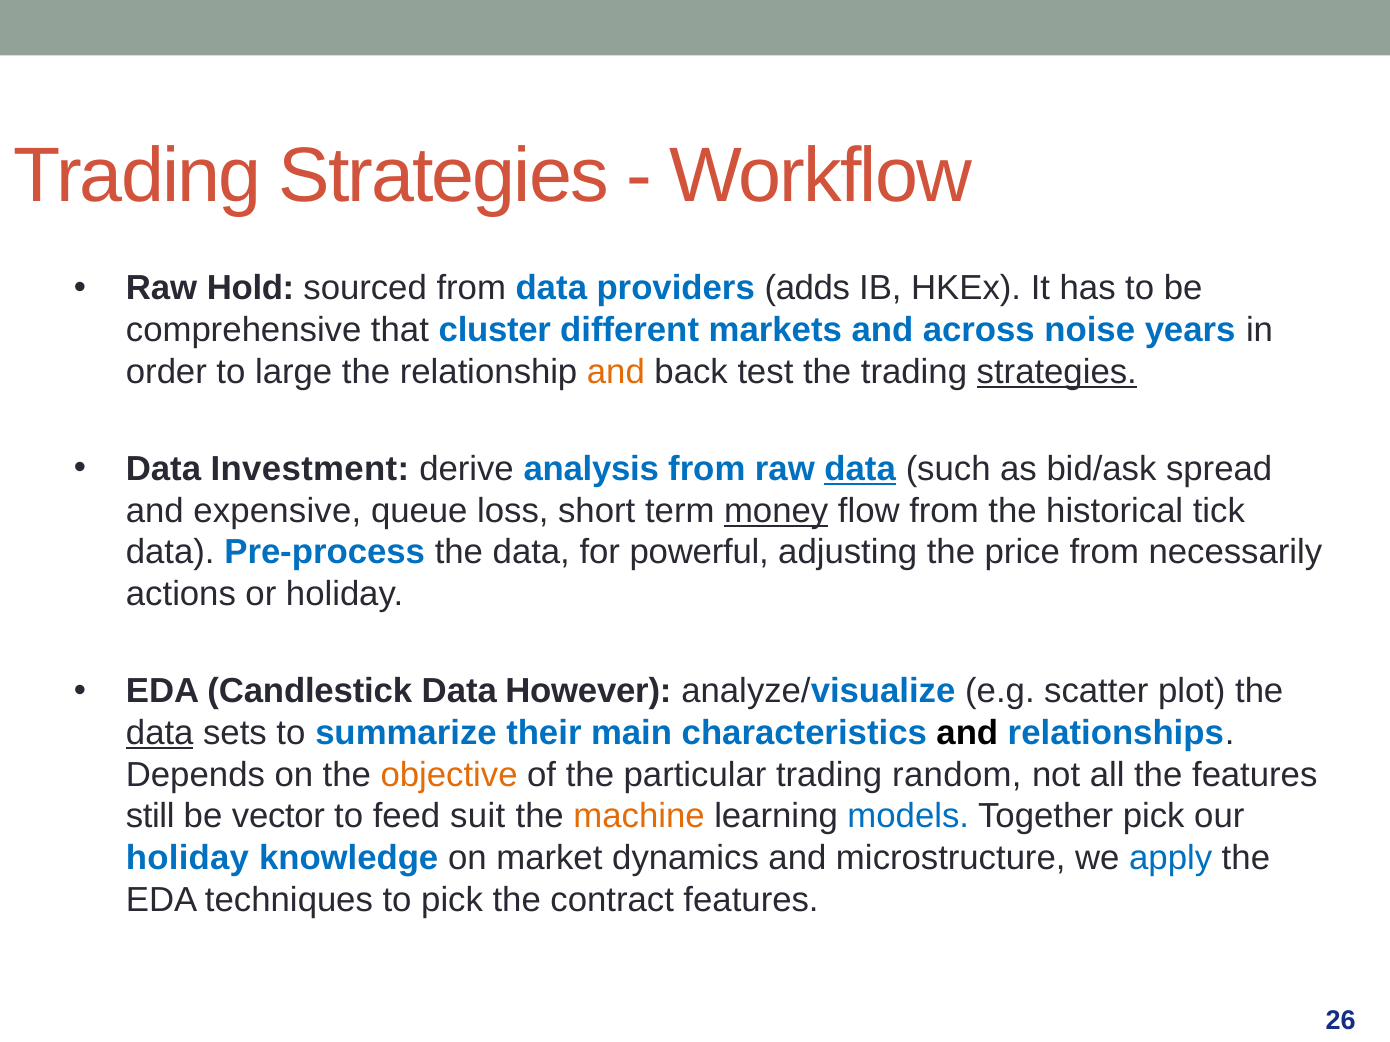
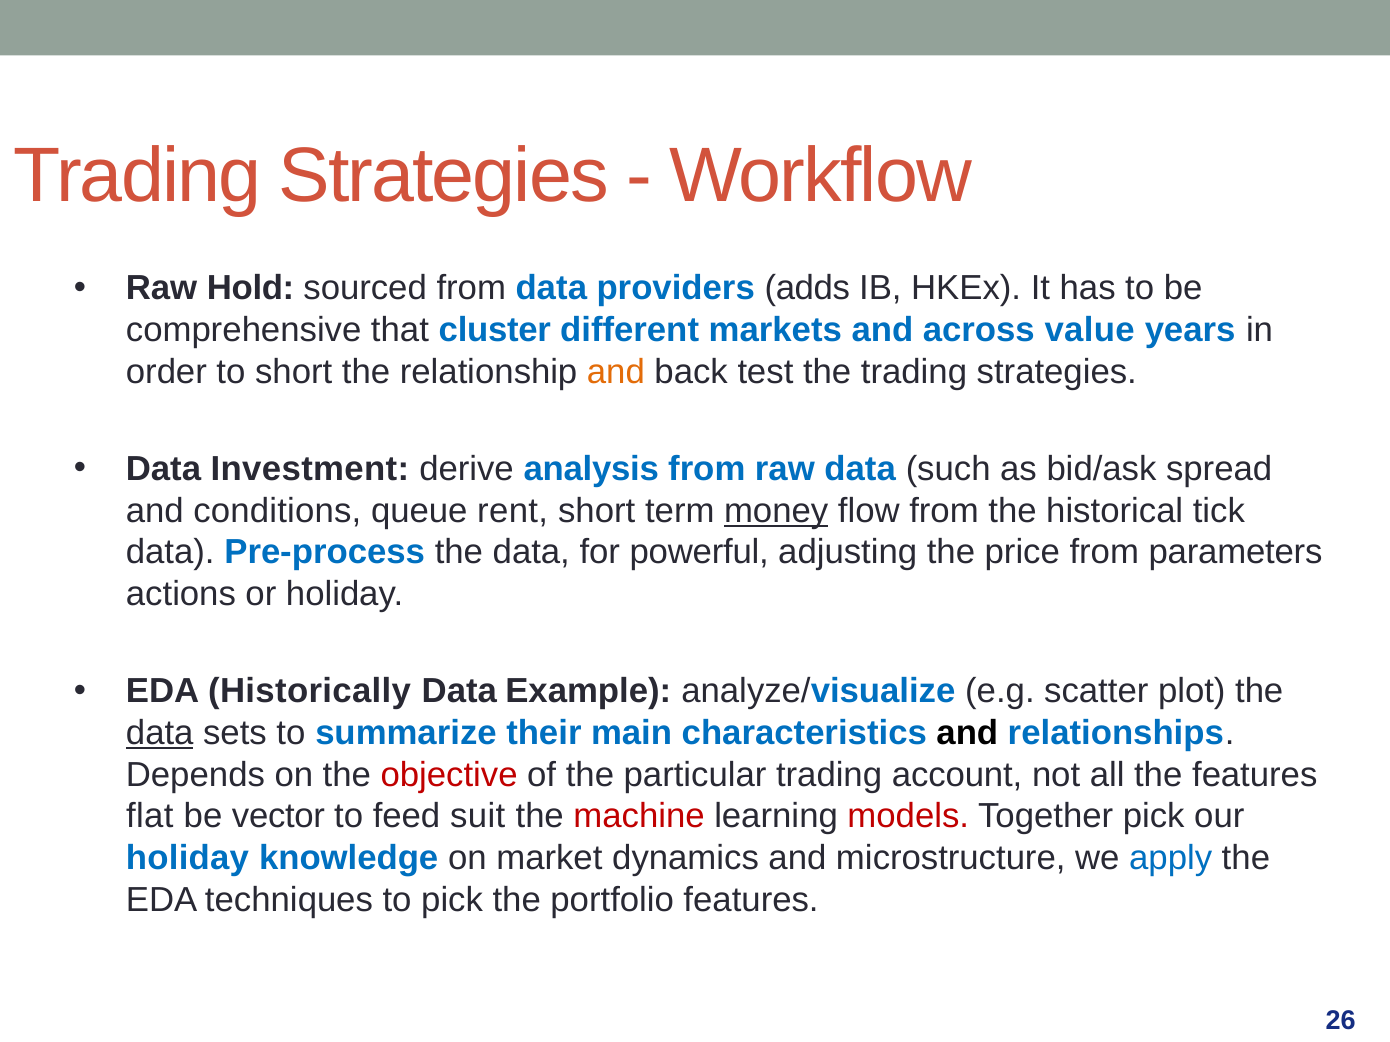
noise: noise -> value
to large: large -> short
strategies at (1057, 372) underline: present -> none
data at (860, 469) underline: present -> none
expensive: expensive -> conditions
loss: loss -> rent
necessarily: necessarily -> parameters
Candlestick: Candlestick -> Historically
However: However -> Example
objective colour: orange -> red
random: random -> account
still: still -> flat
machine colour: orange -> red
models colour: blue -> red
contract: contract -> portfolio
